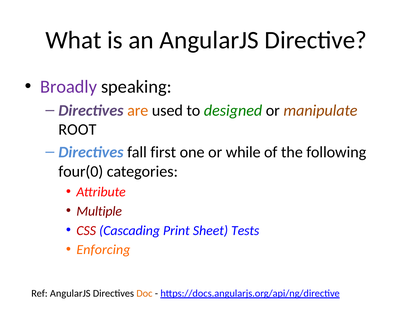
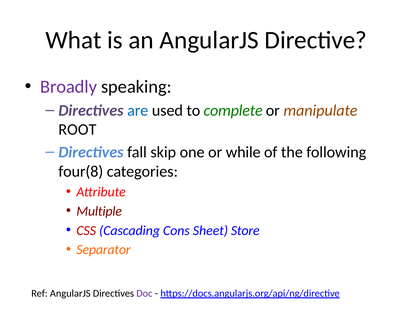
are colour: orange -> blue
designed: designed -> complete
first: first -> skip
four(0: four(0 -> four(8
Print: Print -> Cons
Tests: Tests -> Store
Enforcing: Enforcing -> Separator
Doc colour: orange -> purple
